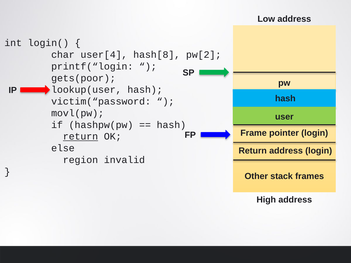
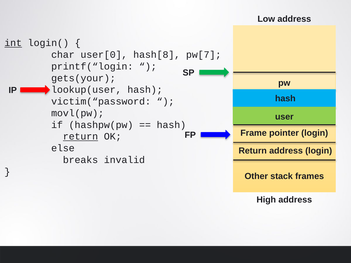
int underline: none -> present
user[4: user[4 -> user[0
pw[2: pw[2 -> pw[7
gets(poor: gets(poor -> gets(your
region: region -> breaks
